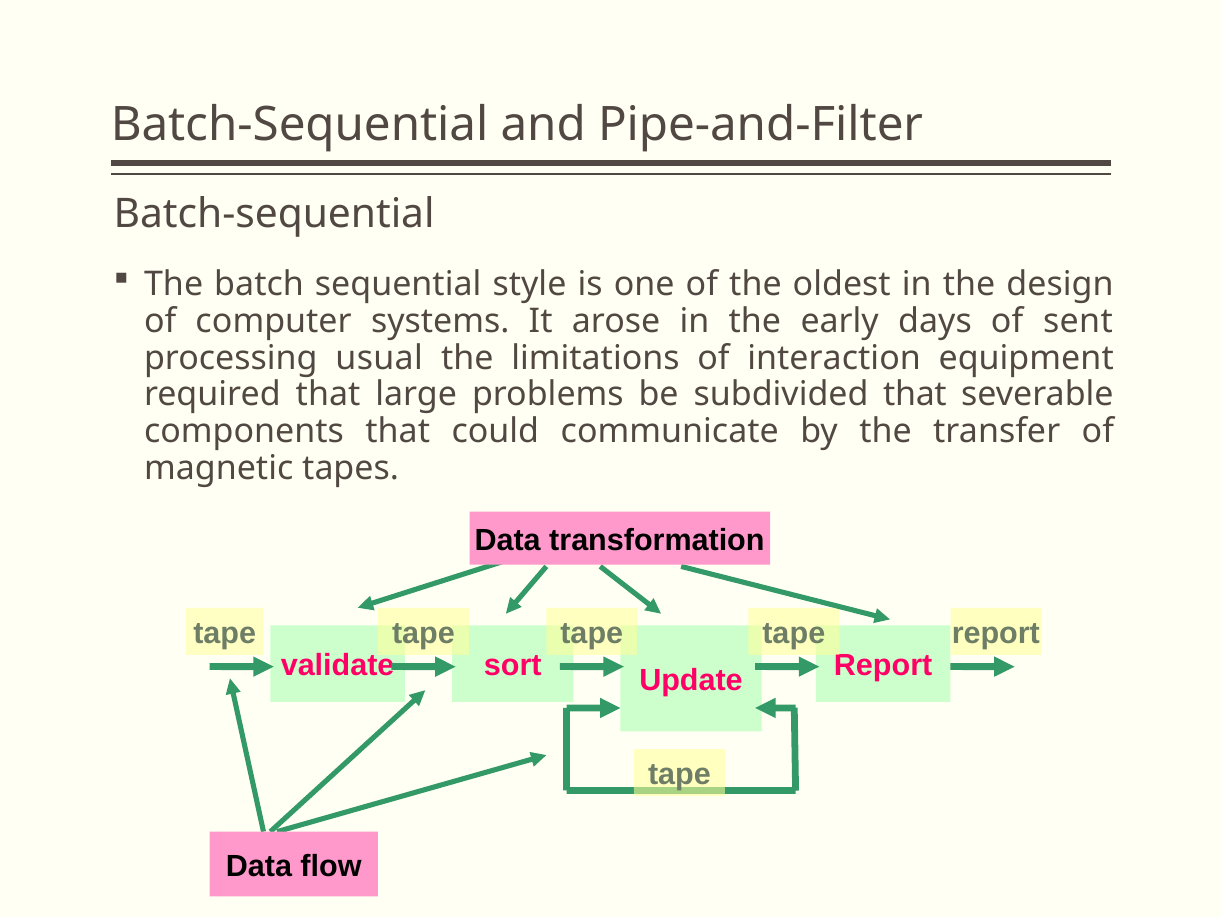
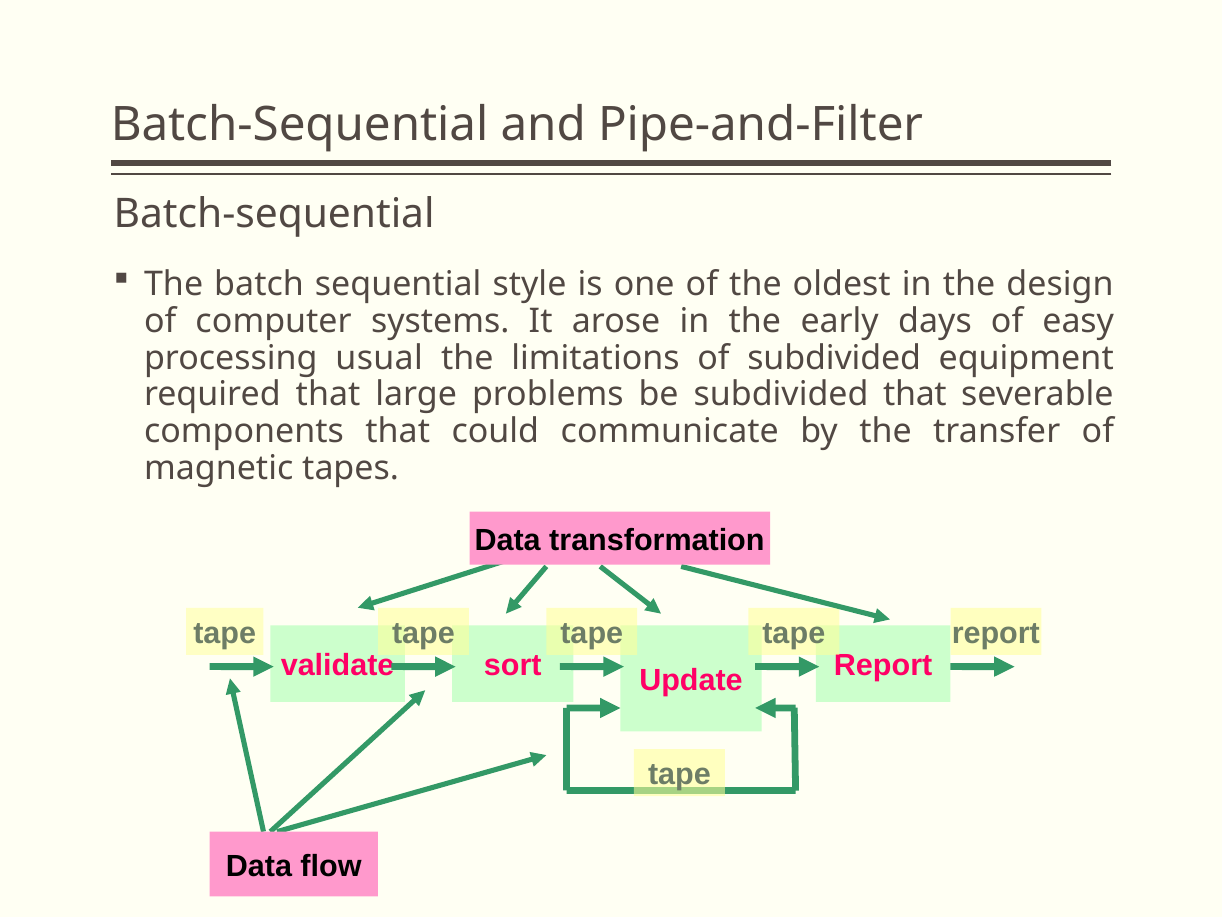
sent: sent -> easy
of interaction: interaction -> subdivided
